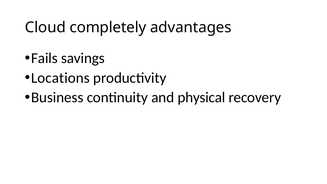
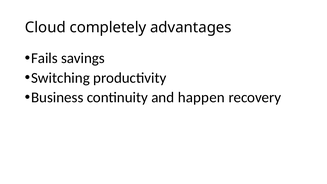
Locations: Locations -> Switching
physical: physical -> happen
